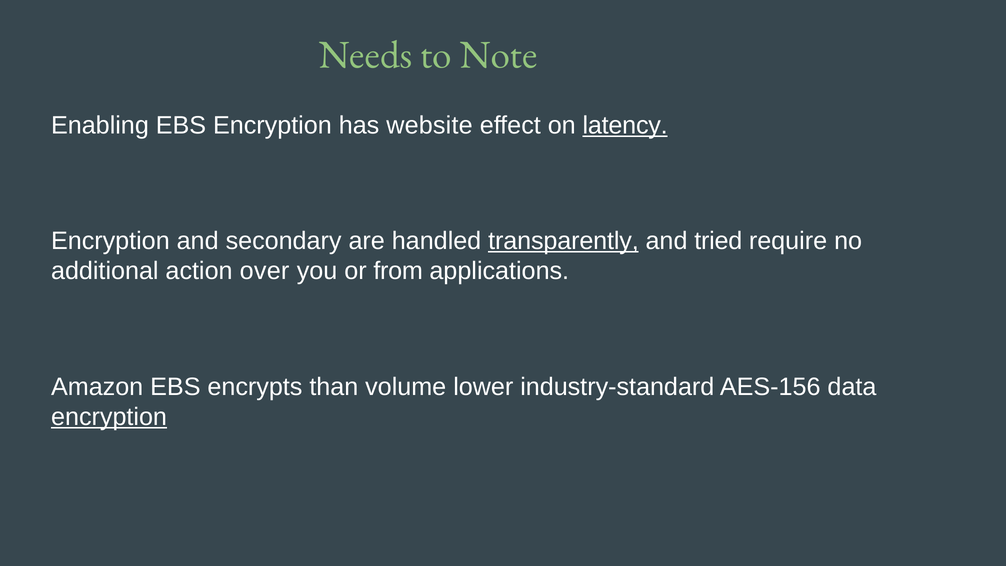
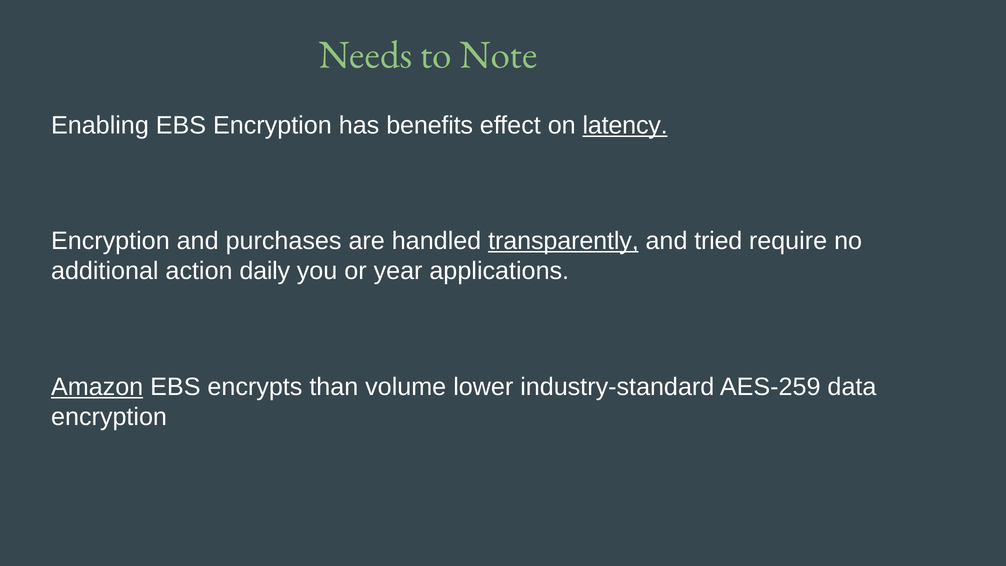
website: website -> benefits
secondary: secondary -> purchases
over: over -> daily
from: from -> year
Amazon underline: none -> present
AES-156: AES-156 -> AES-259
encryption at (109, 417) underline: present -> none
